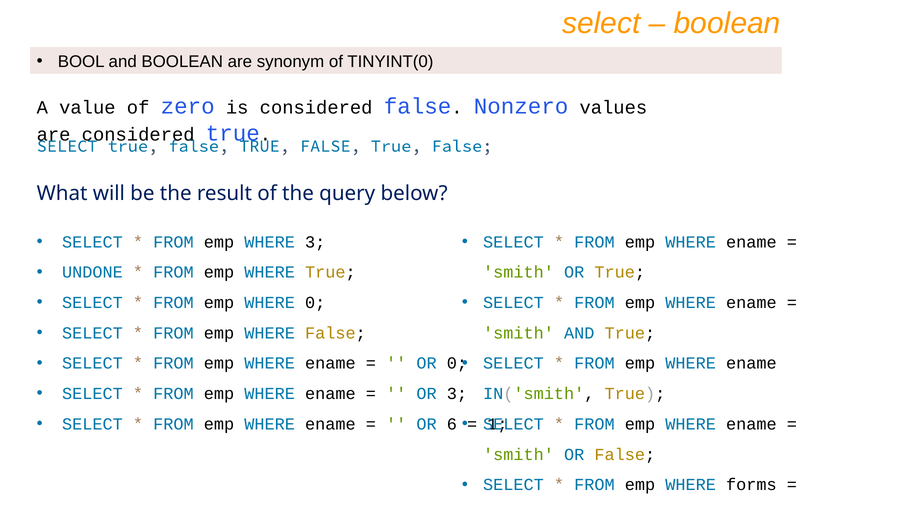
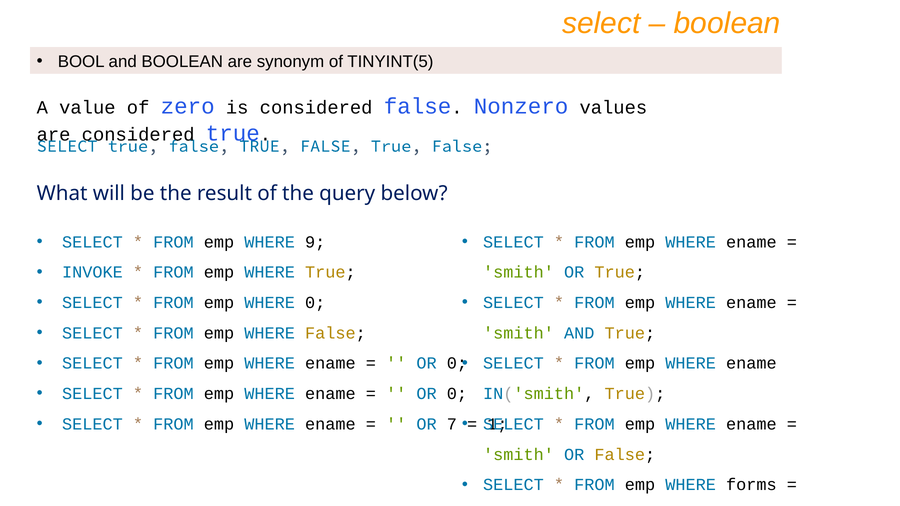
TINYINT(0: TINYINT(0 -> TINYINT(5
WHERE 3: 3 -> 9
UNDONE: UNDONE -> INVOKE
3 at (457, 394): 3 -> 0
6: 6 -> 7
